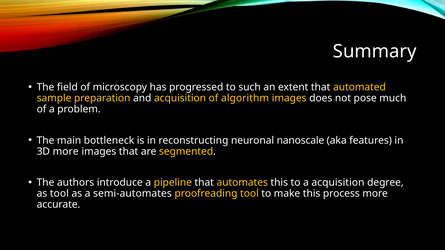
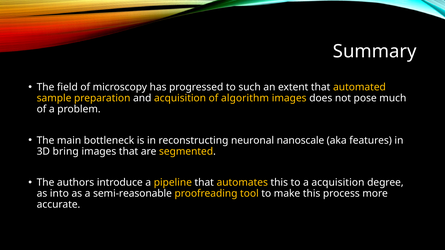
3D more: more -> bring
as tool: tool -> into
semi-automates: semi-automates -> semi-reasonable
